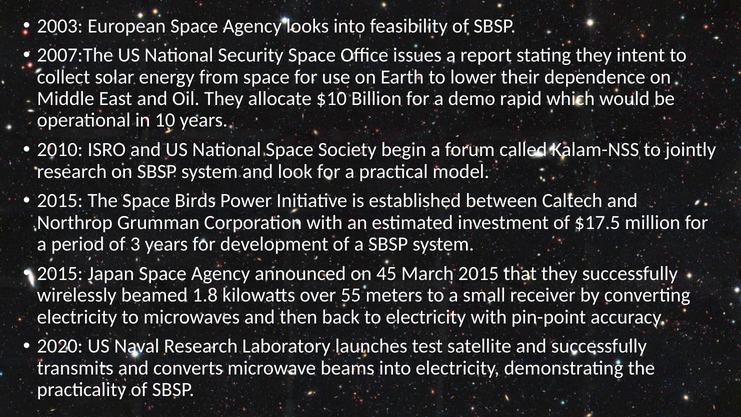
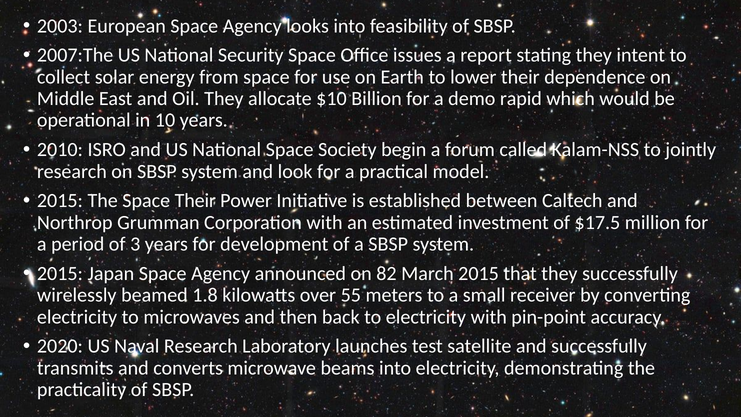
Space Birds: Birds -> Their
45: 45 -> 82
